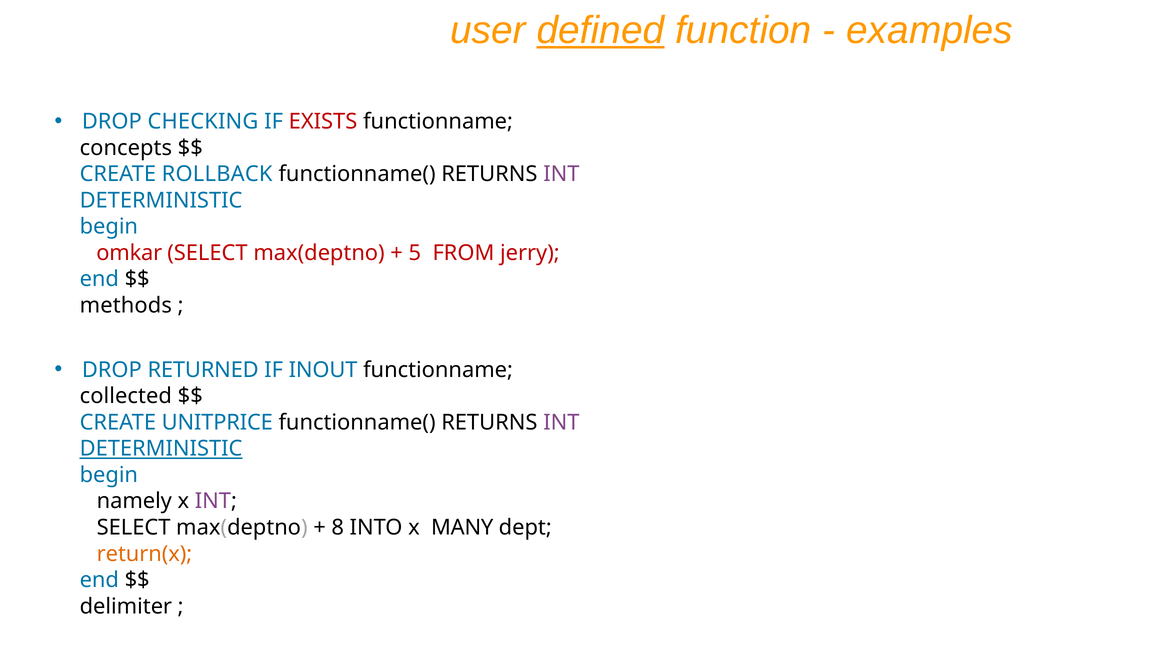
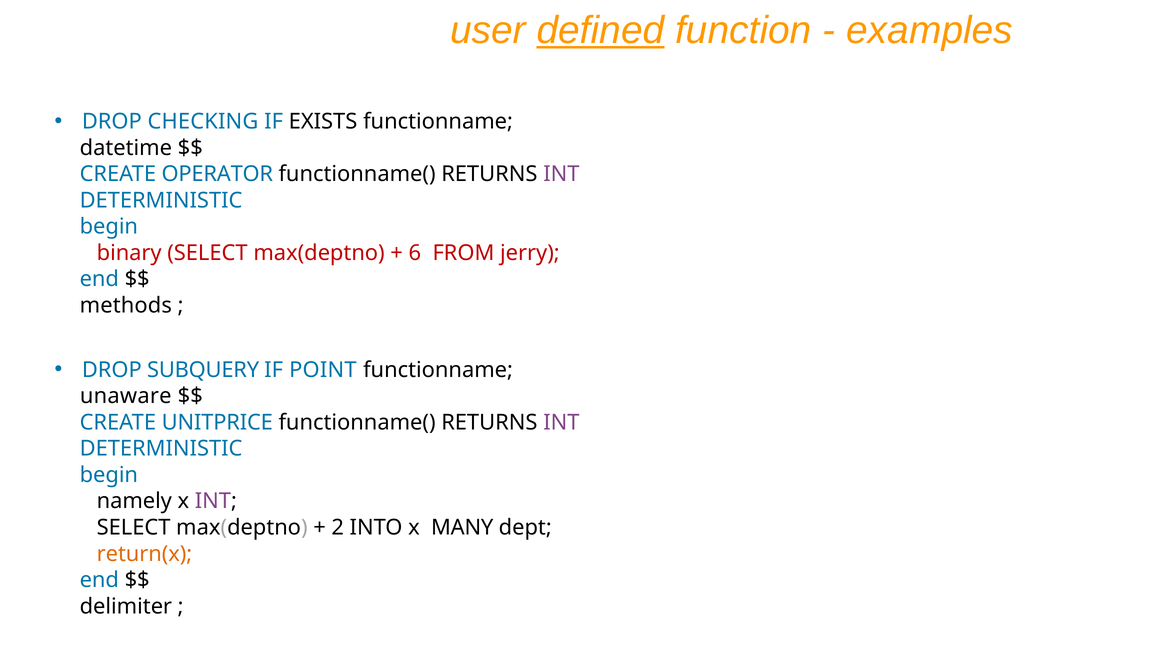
EXISTS colour: red -> black
concepts: concepts -> datetime
ROLLBACK: ROLLBACK -> OPERATOR
omkar: omkar -> binary
5: 5 -> 6
RETURNED: RETURNED -> SUBQUERY
INOUT: INOUT -> POINT
collected: collected -> unaware
DETERMINISTIC at (161, 449) underline: present -> none
8: 8 -> 2
